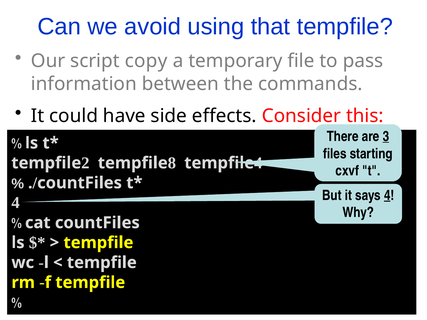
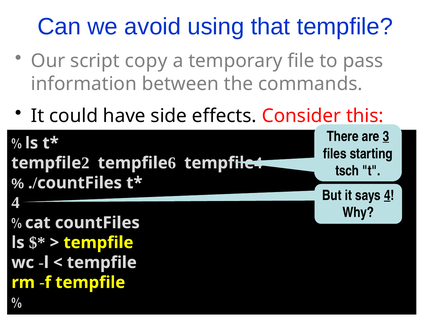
8: 8 -> 6
cxvf: cxvf -> tsch
